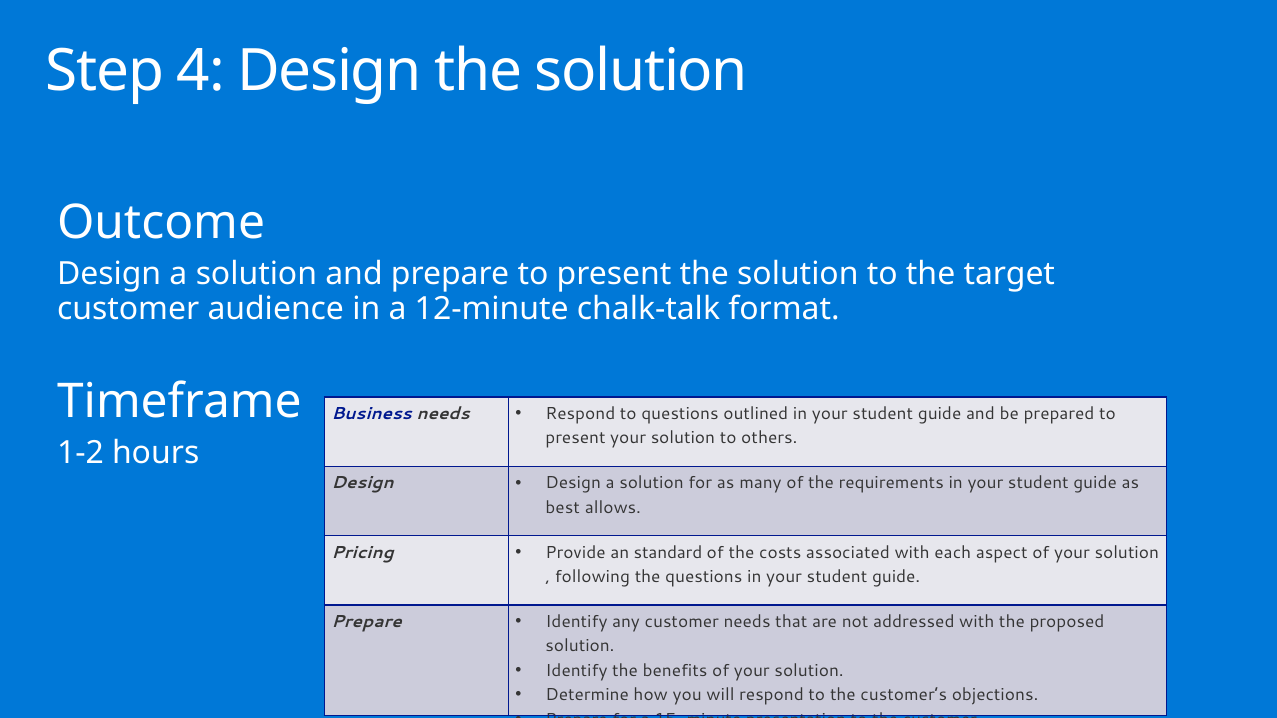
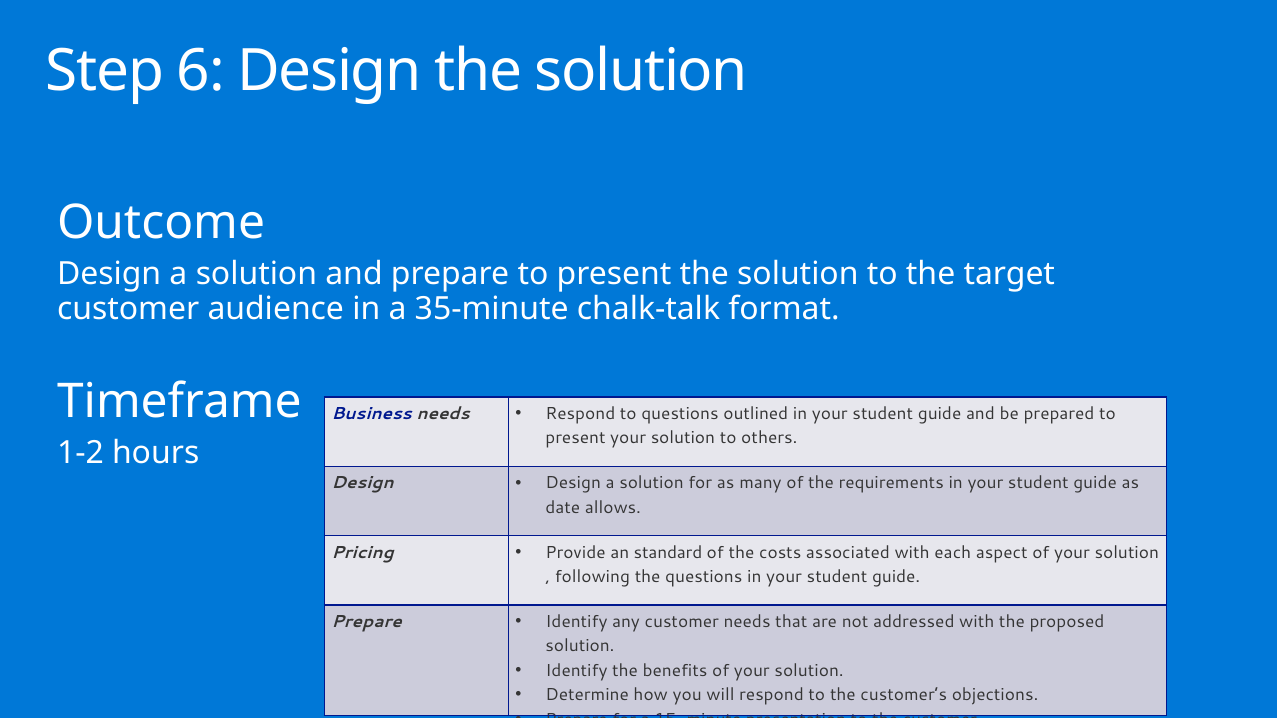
4: 4 -> 6
12-minute: 12-minute -> 35-minute
best: best -> date
